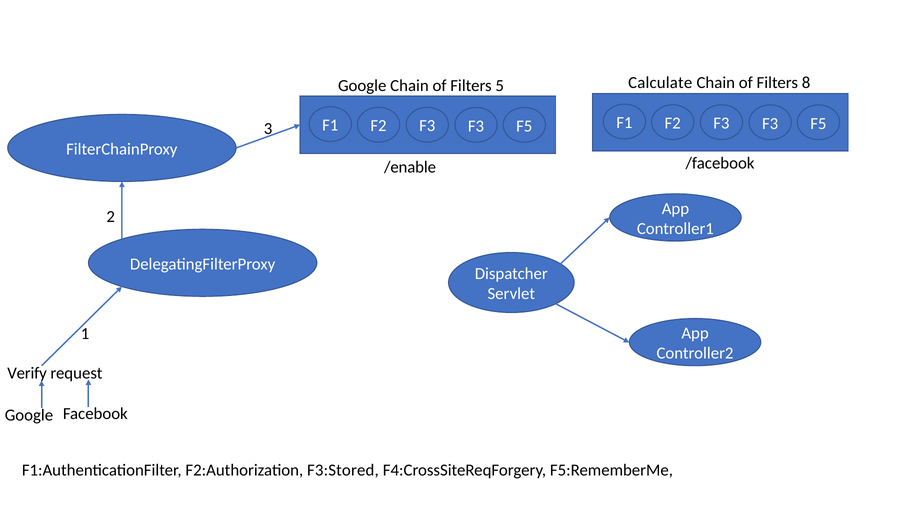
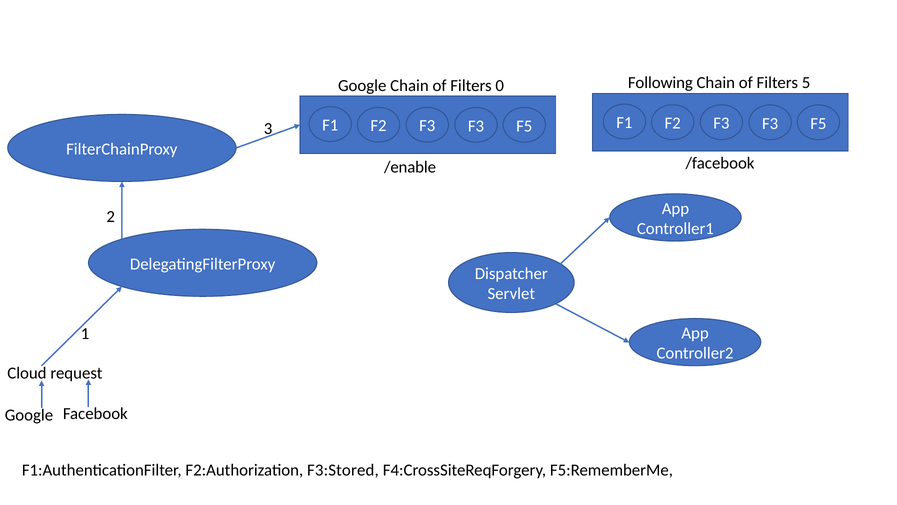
Calculate: Calculate -> Following
8: 8 -> 5
5: 5 -> 0
Verify: Verify -> Cloud
